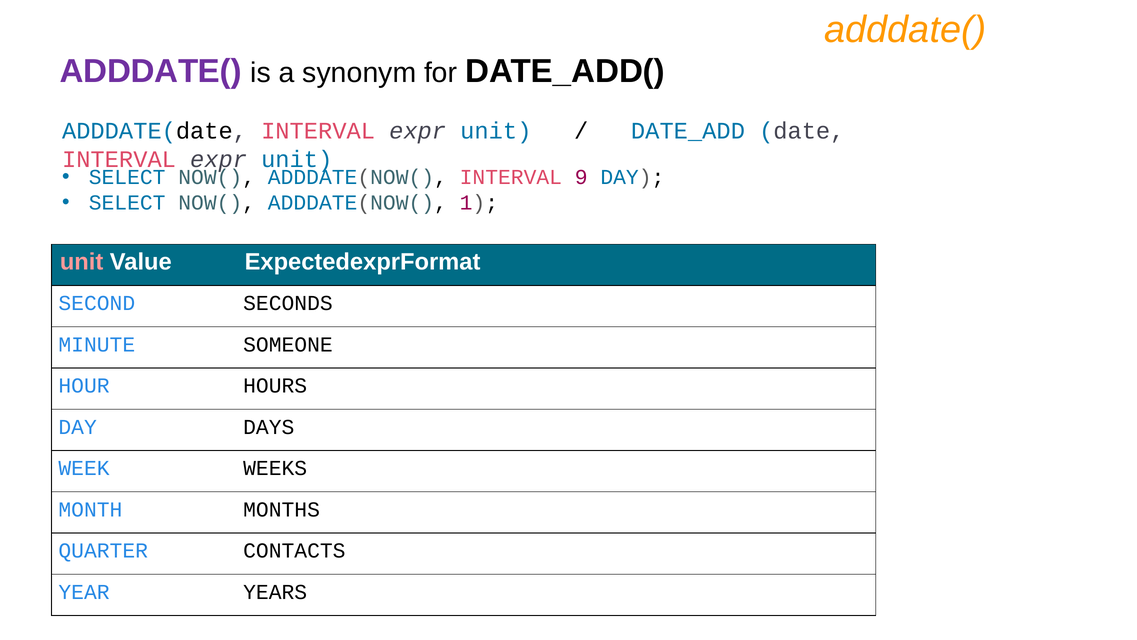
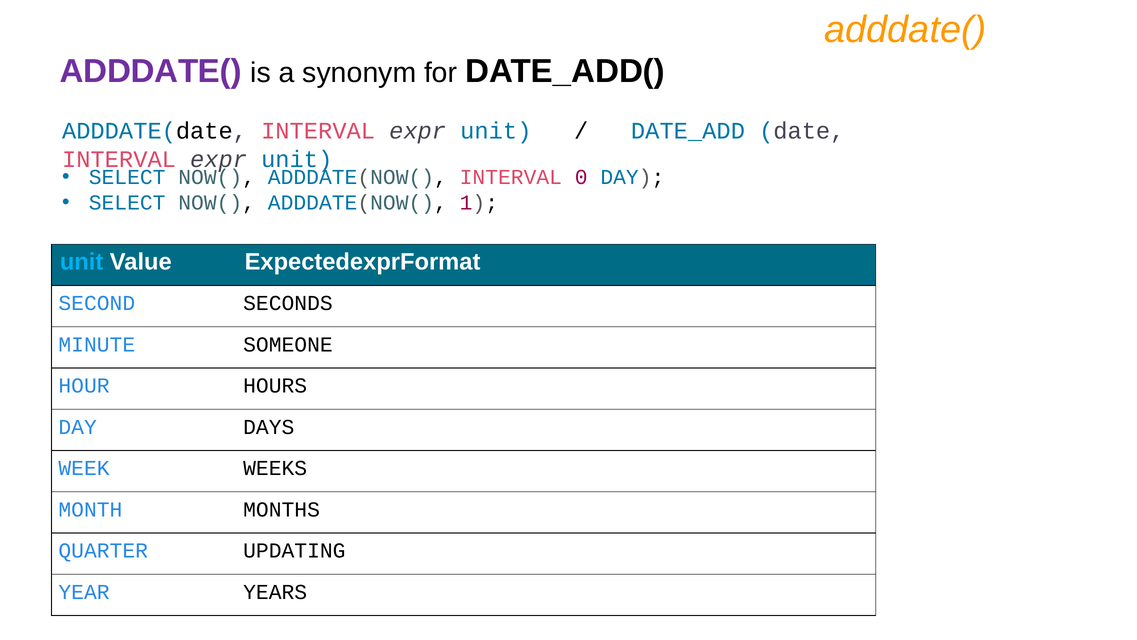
9: 9 -> 0
unit at (82, 262) colour: pink -> light blue
CONTACTS: CONTACTS -> UPDATING
